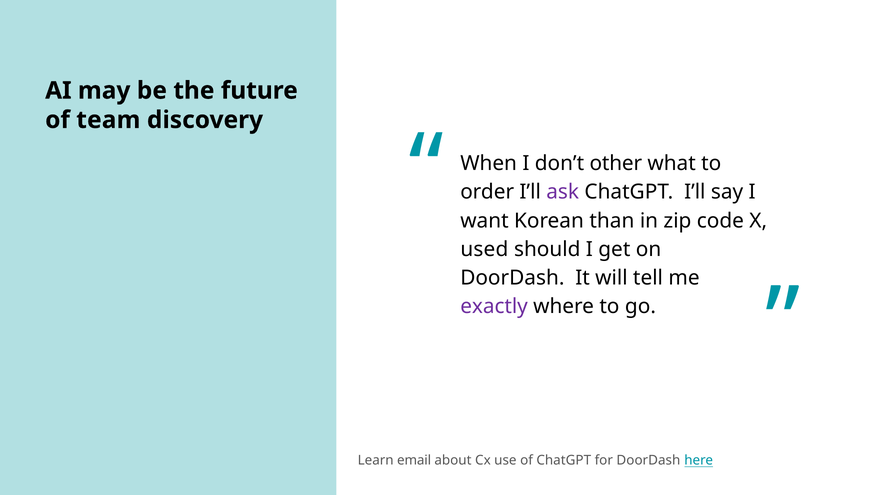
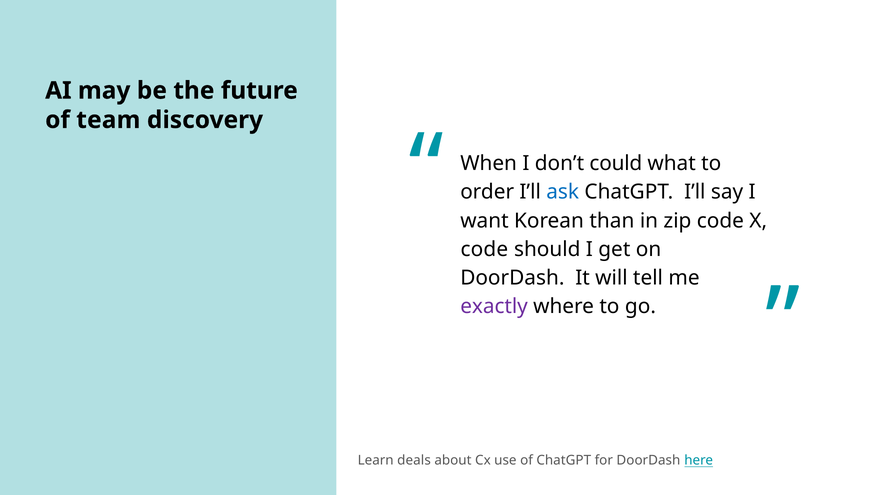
other: other -> could
ask colour: purple -> blue
used at (484, 249): used -> code
email: email -> deals
